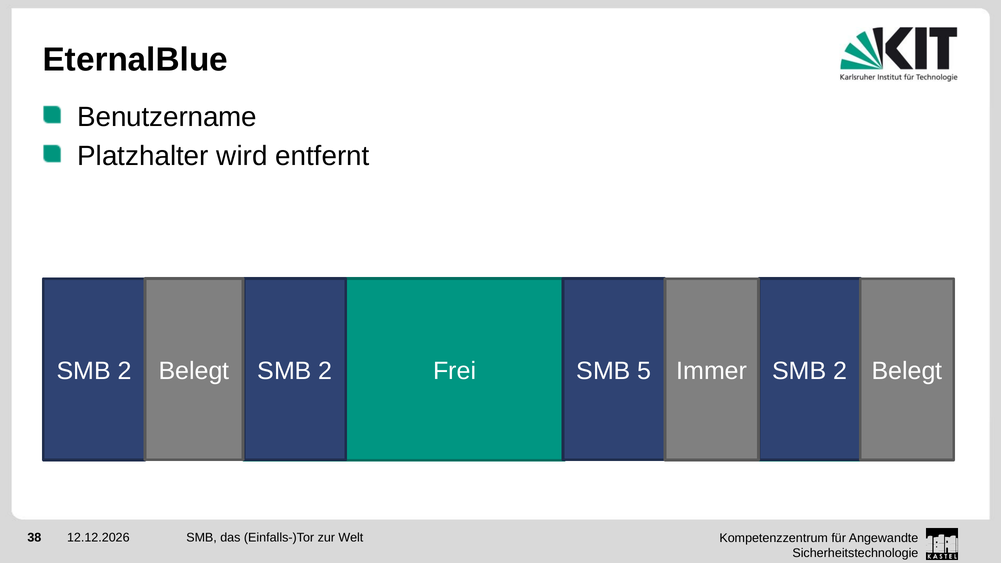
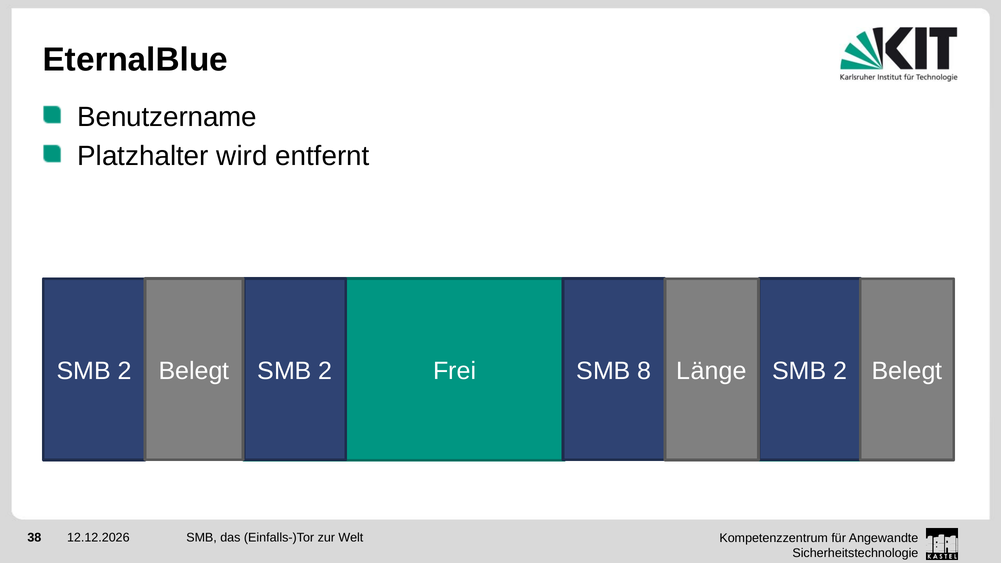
5: 5 -> 8
Immer: Immer -> Länge
